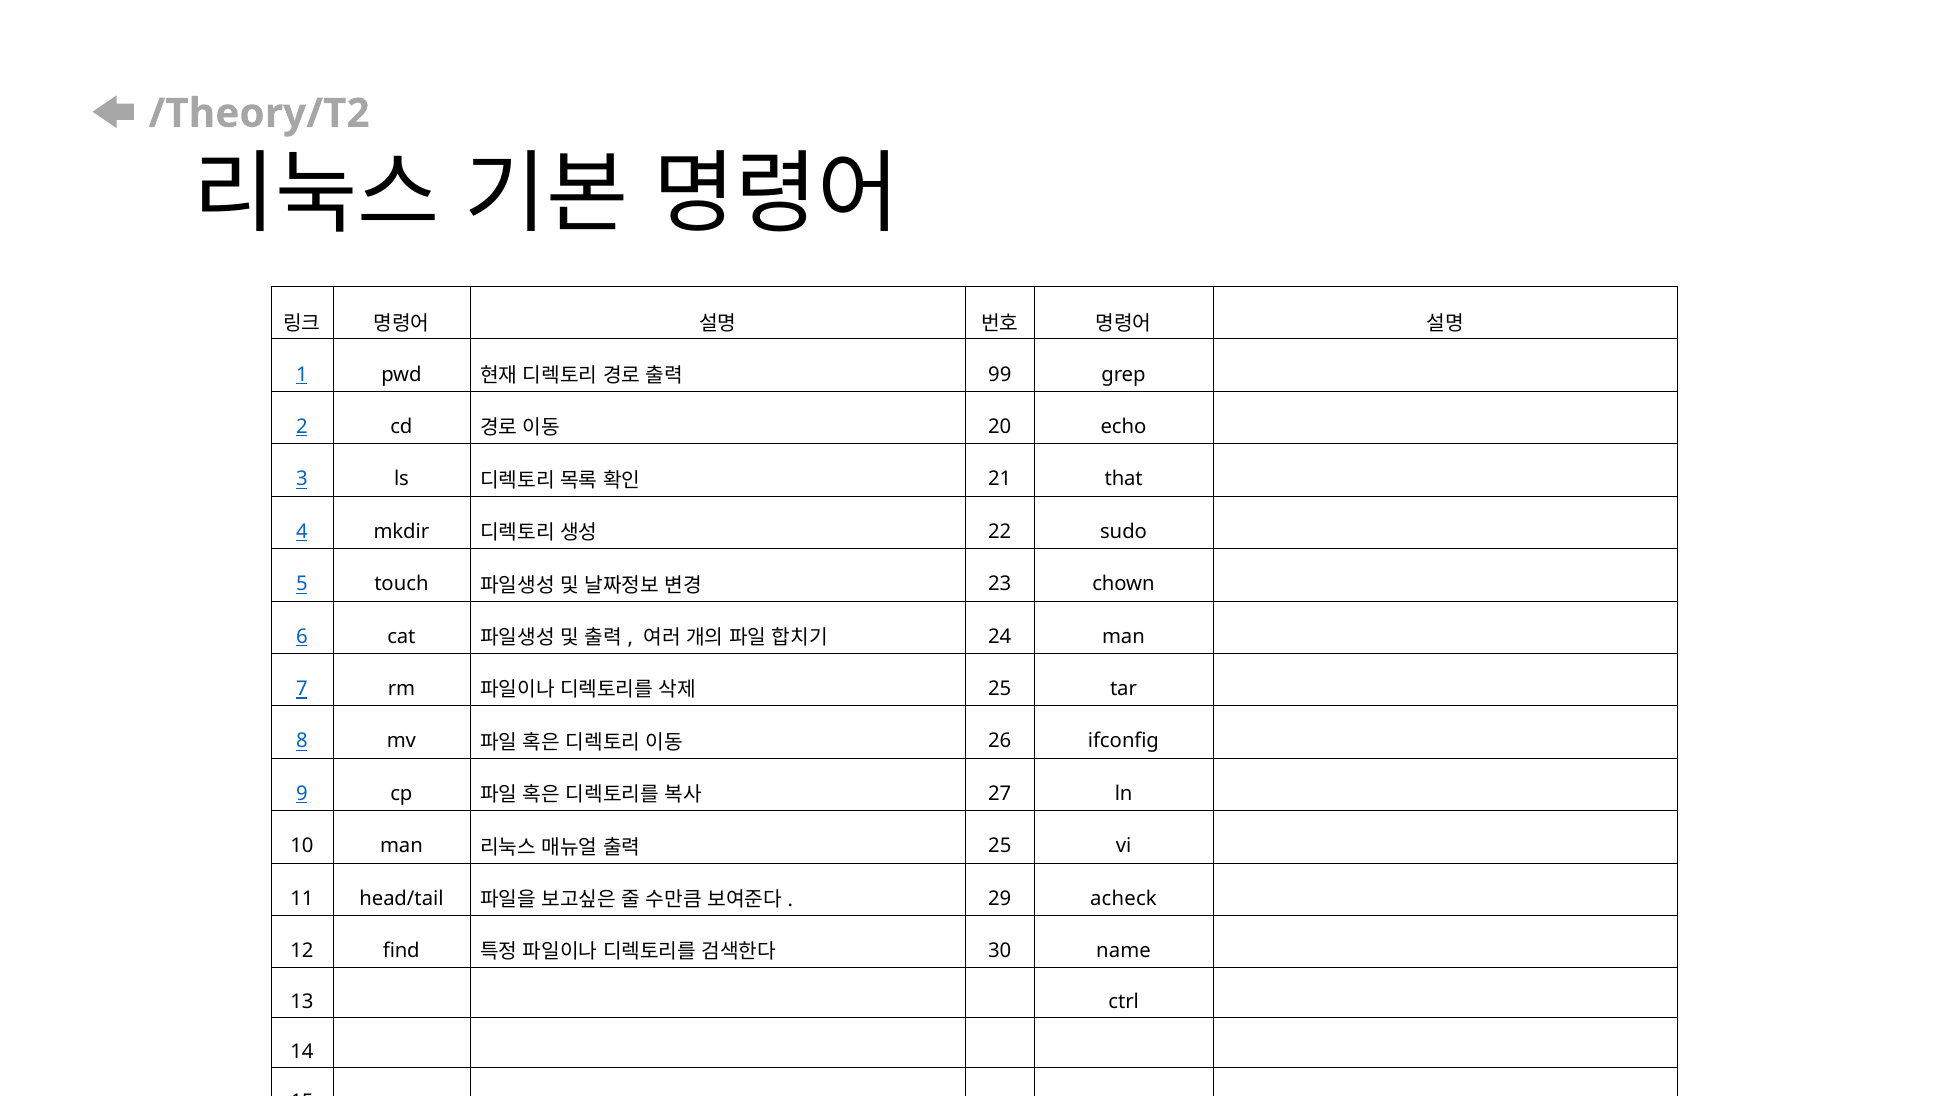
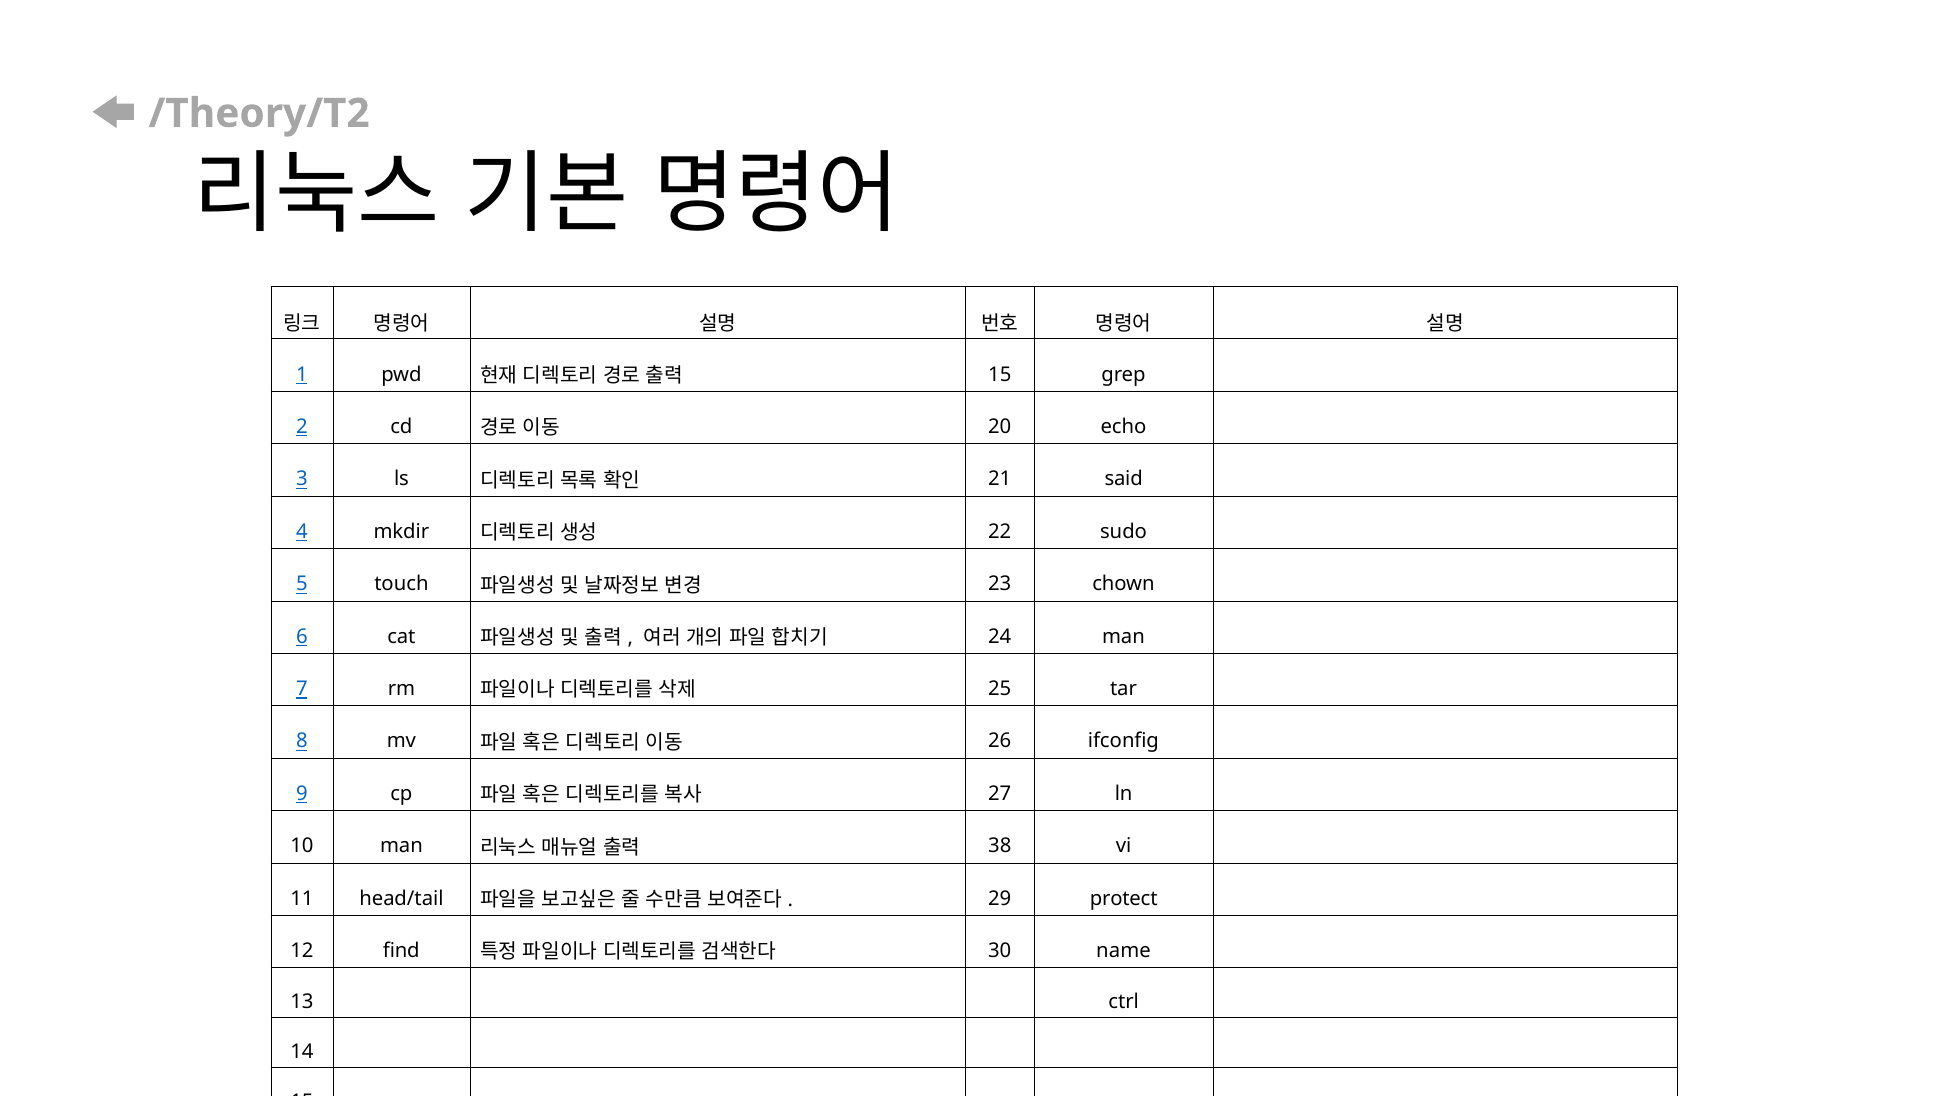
99 at (1000, 374): 99 -> 15
that: that -> said
25 at (1000, 846): 25 -> 38
acheck: acheck -> protect
